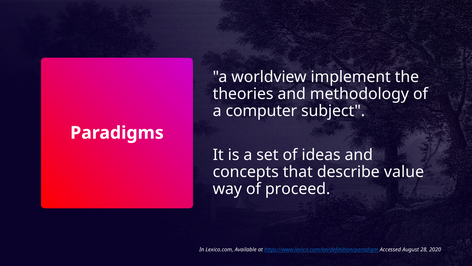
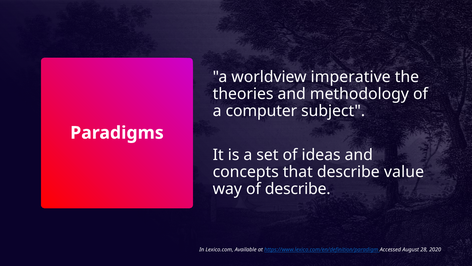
implement: implement -> imperative
of proceed: proceed -> describe
